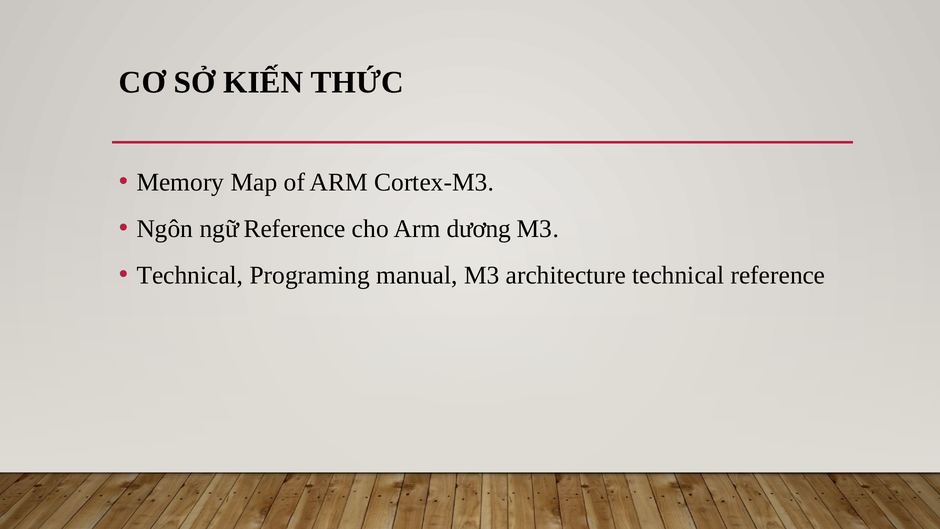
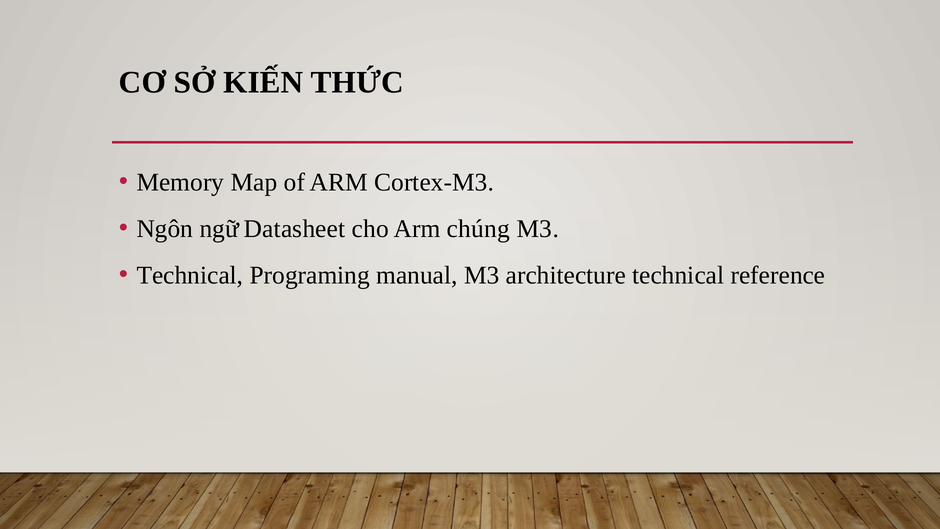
ngữ Reference: Reference -> Datasheet
dương: dương -> chúng
